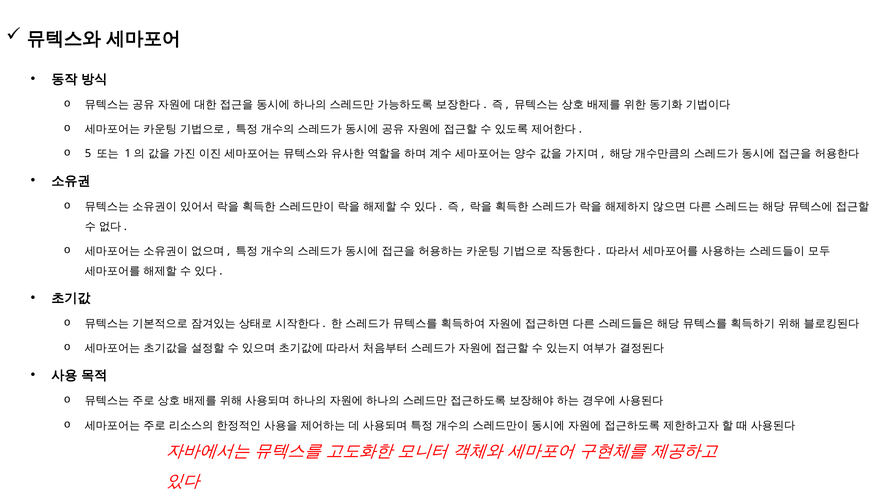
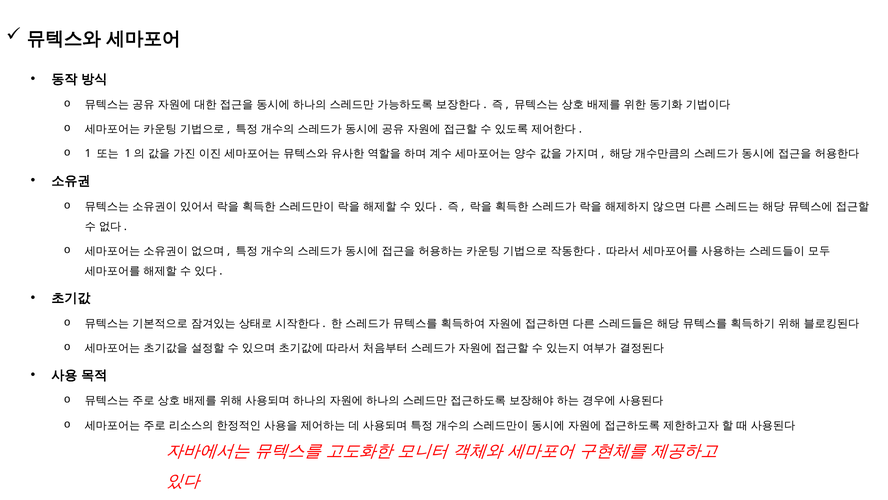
5: 5 -> 1
